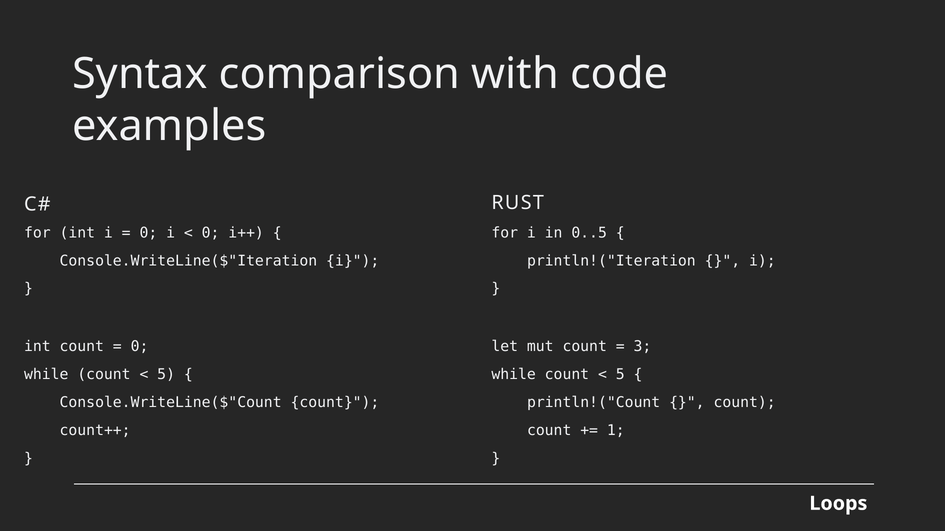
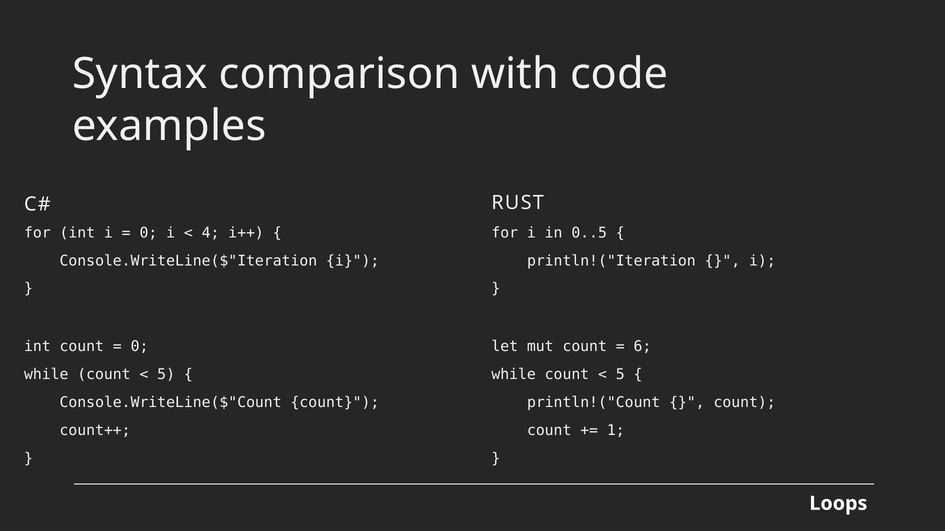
0 at (211, 233): 0 -> 4
3: 3 -> 6
